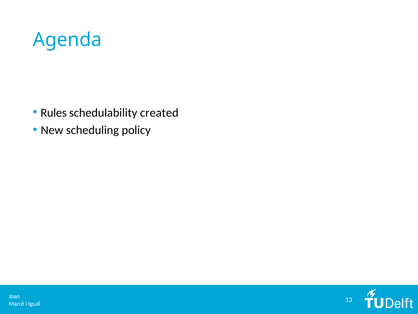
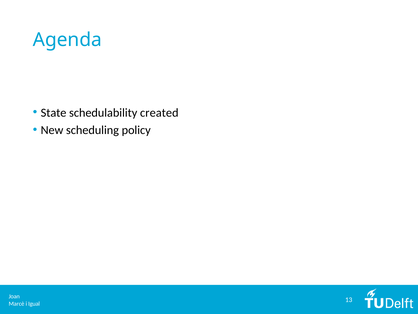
Rules: Rules -> State
